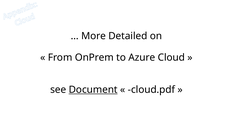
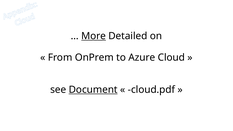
More underline: none -> present
